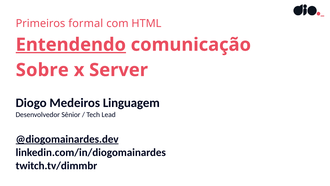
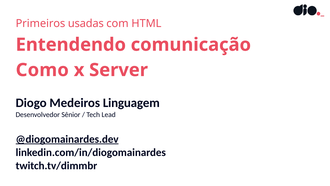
formal: formal -> usadas
Entendendo underline: present -> none
Sobre: Sobre -> Como
